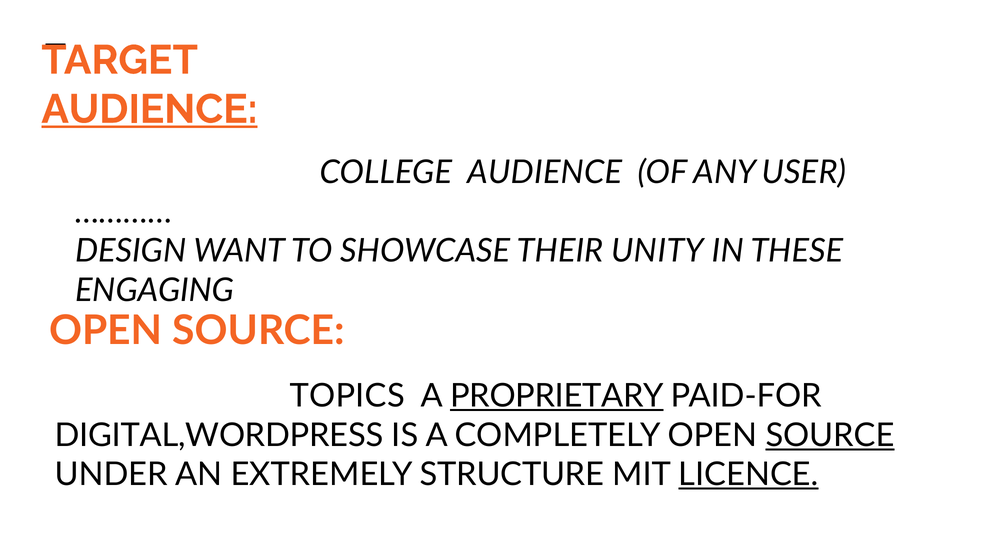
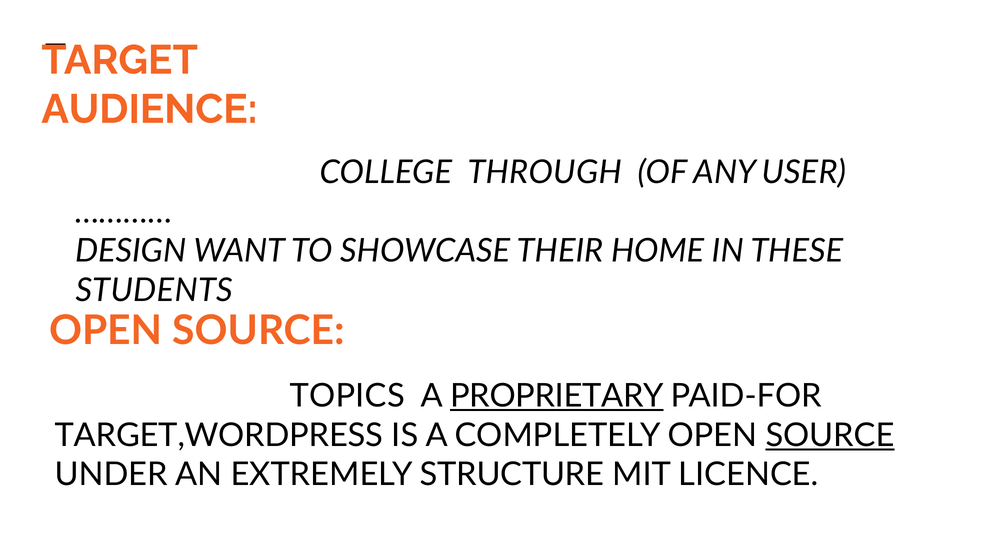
AUDIENCE at (149, 109) underline: present -> none
COLLEGE AUDIENCE: AUDIENCE -> THROUGH
UNITY: UNITY -> HOME
ENGAGING: ENGAGING -> STUDENTS
DIGITAL,WORDPRESS: DIGITAL,WORDPRESS -> TARGET,WORDPRESS
LICENCE underline: present -> none
